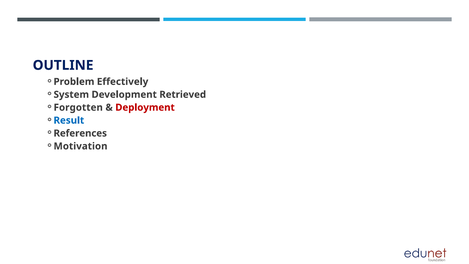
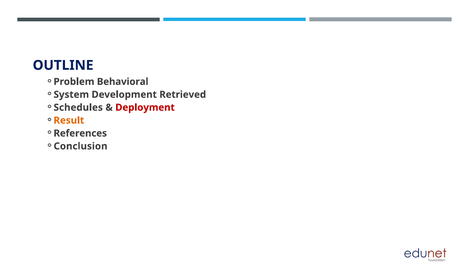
Effectively: Effectively -> Behavioral
Forgotten: Forgotten -> Schedules
Result colour: blue -> orange
Motivation: Motivation -> Conclusion
